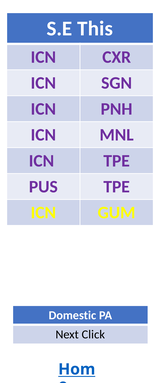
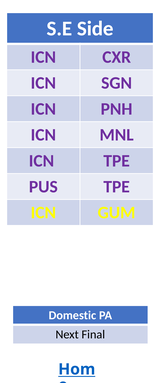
This: This -> Side
Click: Click -> Final
